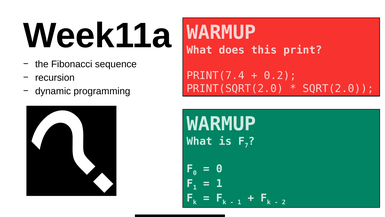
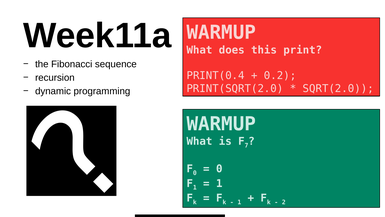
PRINT(7.4: PRINT(7.4 -> PRINT(0.4
